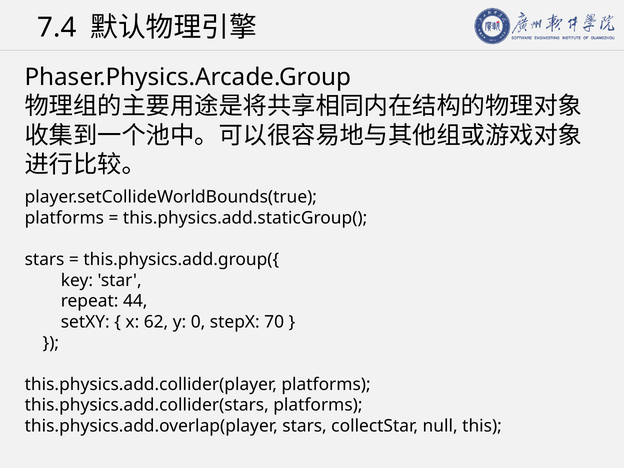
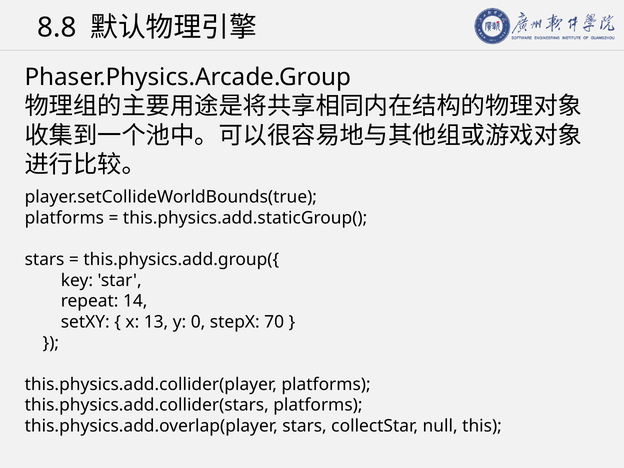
7.4: 7.4 -> 8.8
44: 44 -> 14
62: 62 -> 13
